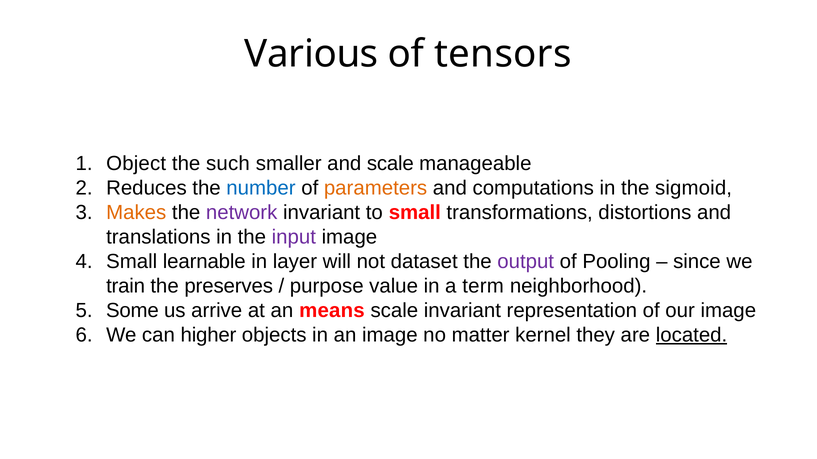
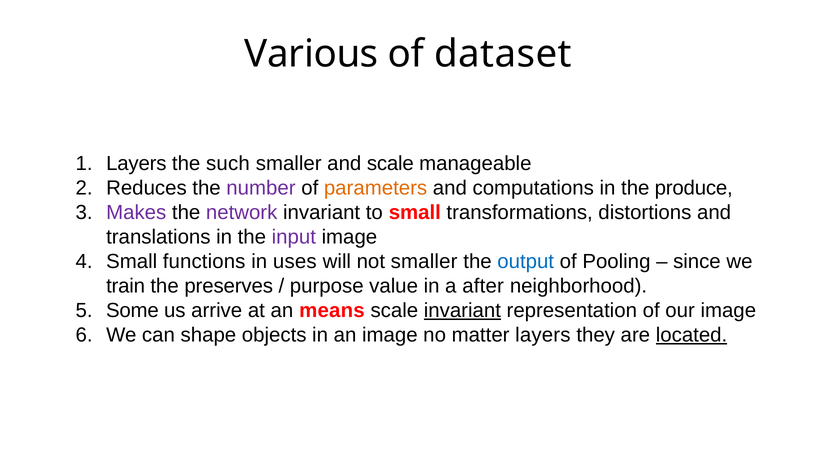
tensors: tensors -> dataset
Object at (136, 164): Object -> Layers
number colour: blue -> purple
sigmoid: sigmoid -> produce
Makes colour: orange -> purple
learnable: learnable -> functions
layer: layer -> uses
not dataset: dataset -> smaller
output colour: purple -> blue
term: term -> after
invariant at (462, 311) underline: none -> present
higher: higher -> shape
matter kernel: kernel -> layers
